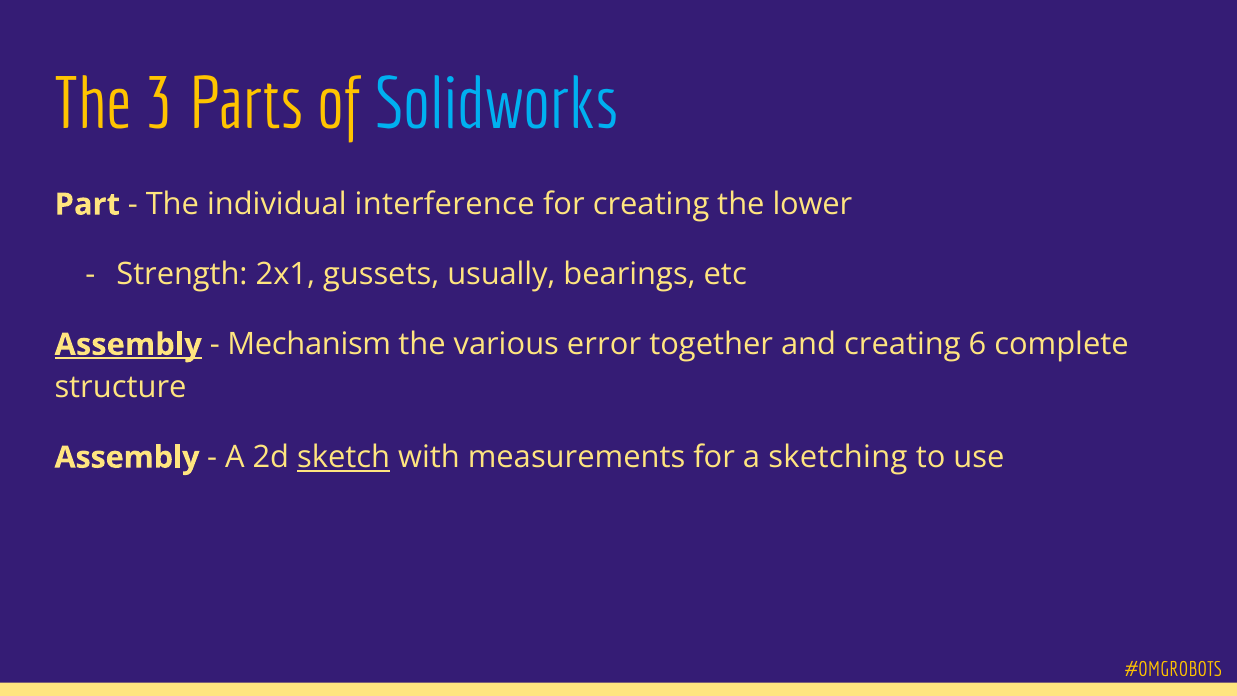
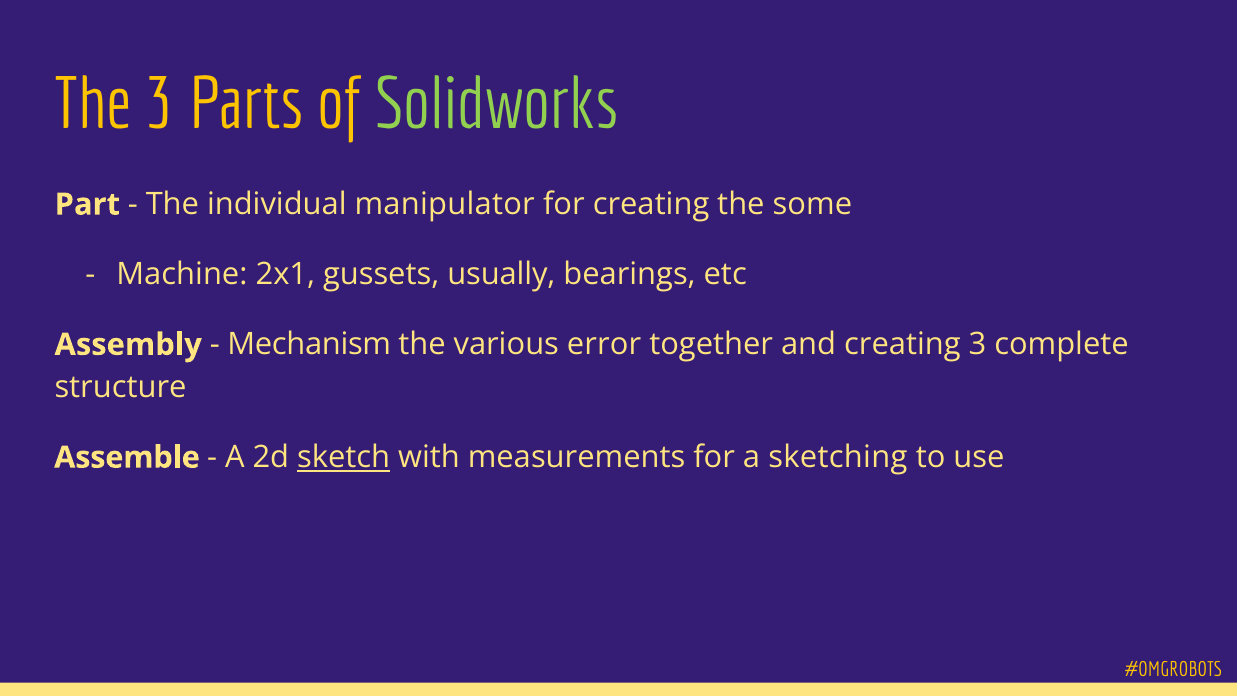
Solidworks colour: light blue -> light green
interference: interference -> manipulator
lower: lower -> some
Strength: Strength -> Machine
Assembly at (128, 345) underline: present -> none
creating 6: 6 -> 3
Assembly at (127, 457): Assembly -> Assemble
